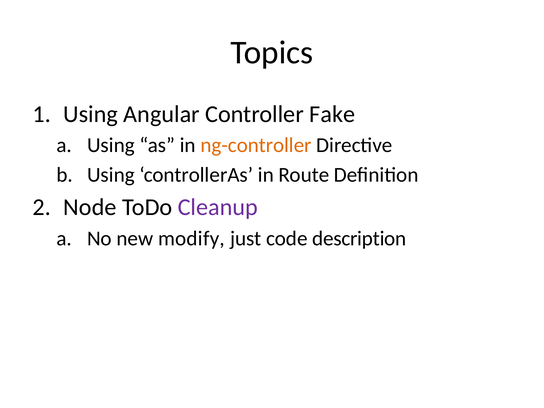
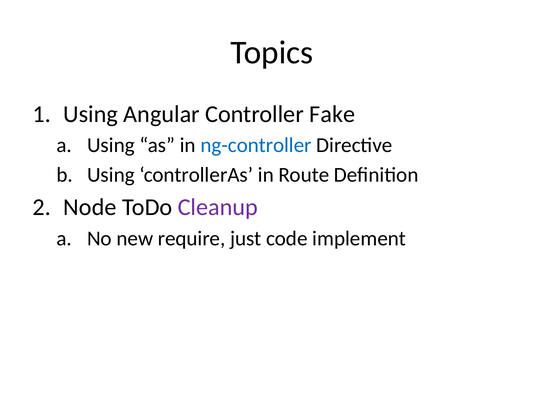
ng-controller colour: orange -> blue
modify: modify -> require
description: description -> implement
